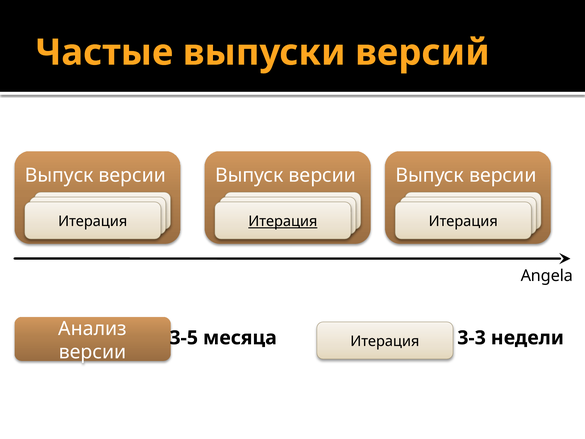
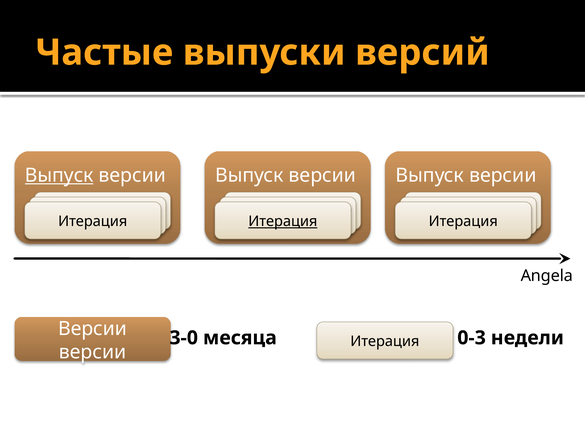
Выпуск at (59, 175) underline: none -> present
Анализ at (93, 328): Анализ -> Версии
3-5: 3-5 -> 3-0
3-3: 3-3 -> 0-3
